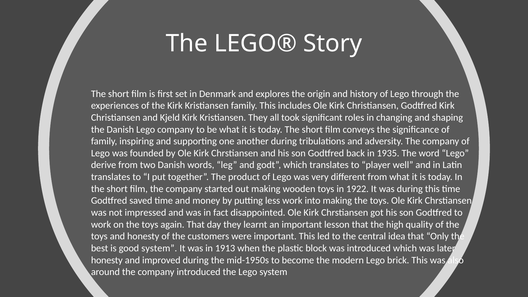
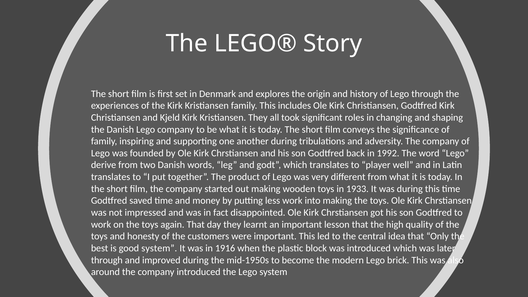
1935: 1935 -> 1992
1922: 1922 -> 1933
1913: 1913 -> 1916
honesty at (107, 260): honesty -> through
